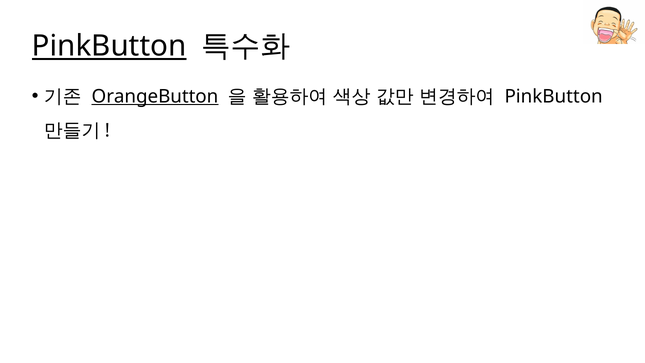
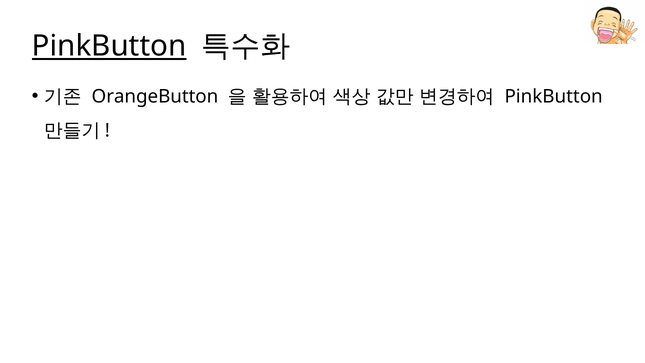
OrangeButton underline: present -> none
